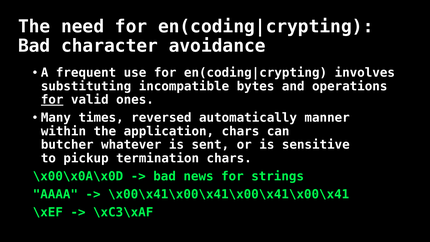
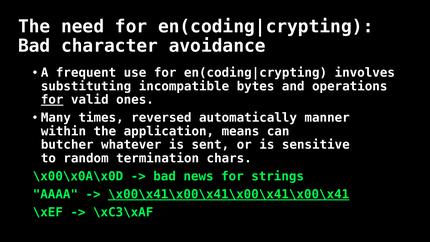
application chars: chars -> means
pickup: pickup -> random
\x00\x41\x00\x41\x00\x41\x00\x41 underline: none -> present
